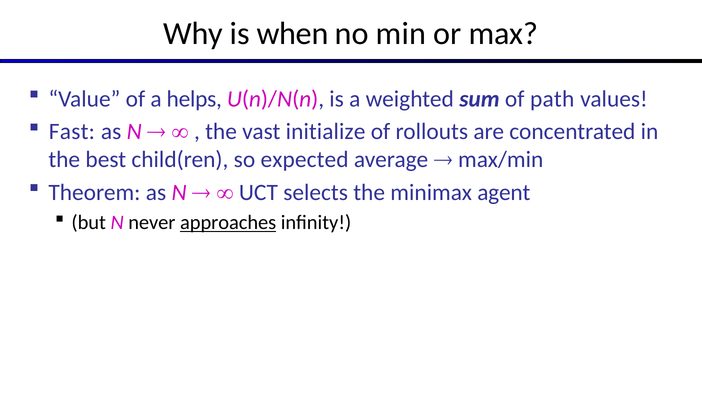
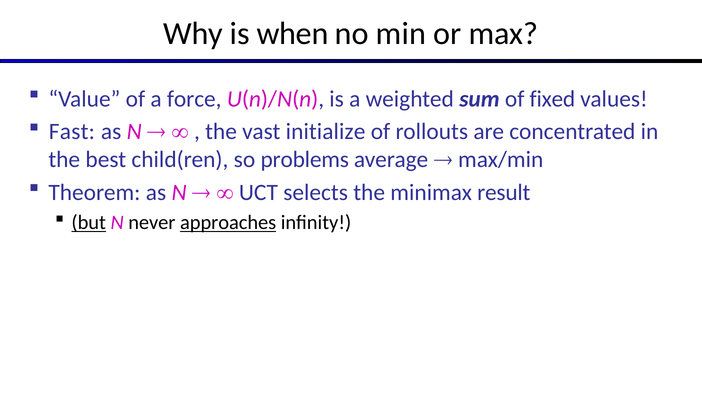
helps: helps -> force
path: path -> fixed
expected: expected -> problems
agent: agent -> result
but underline: none -> present
